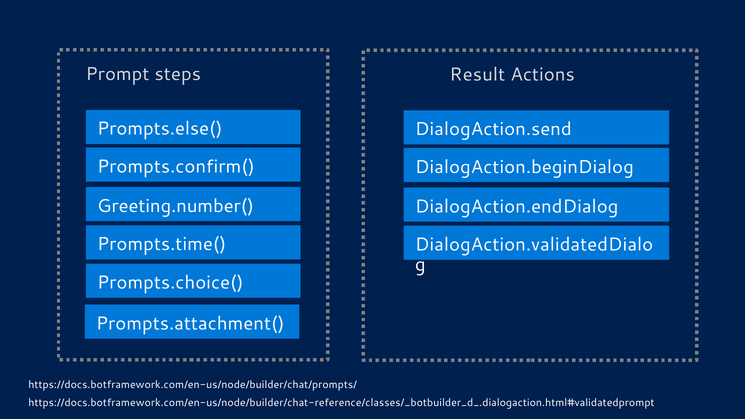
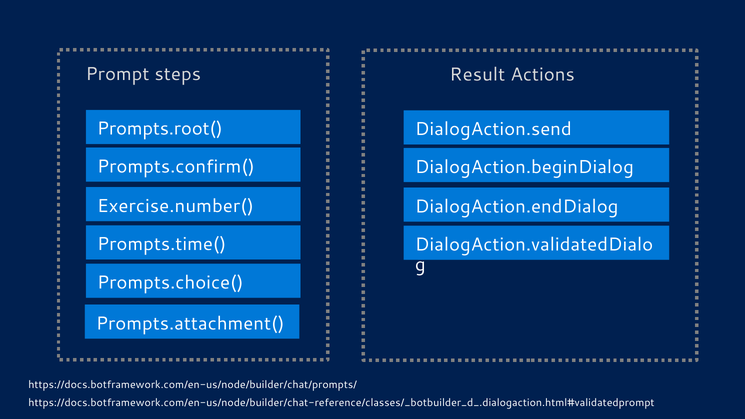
Prompts.else(: Prompts.else( -> Prompts.root(
Greeting.number(: Greeting.number( -> Exercise.number(
